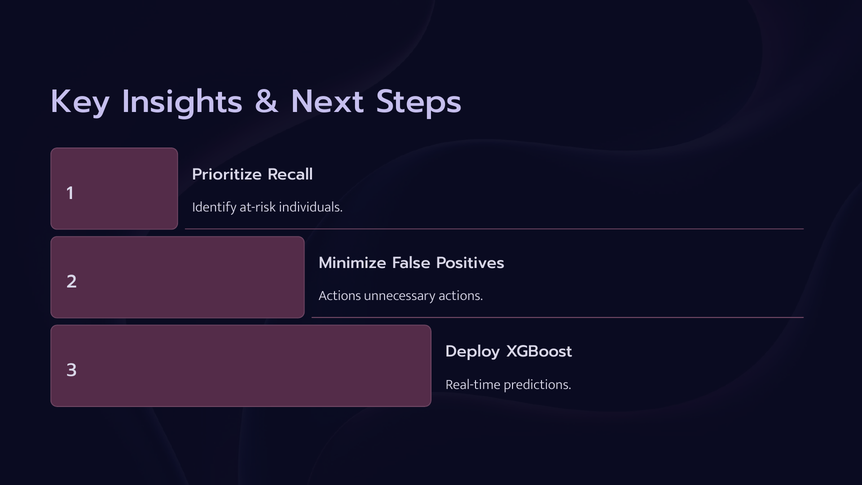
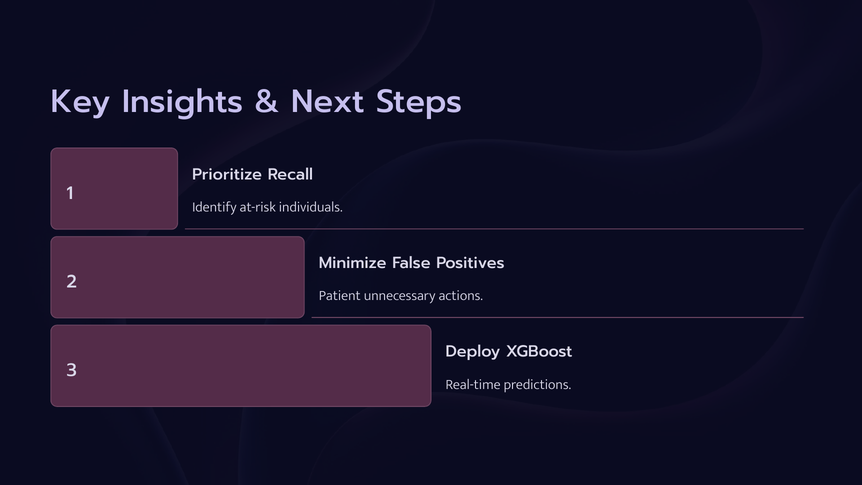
Actions at (340, 296): Actions -> Patient
